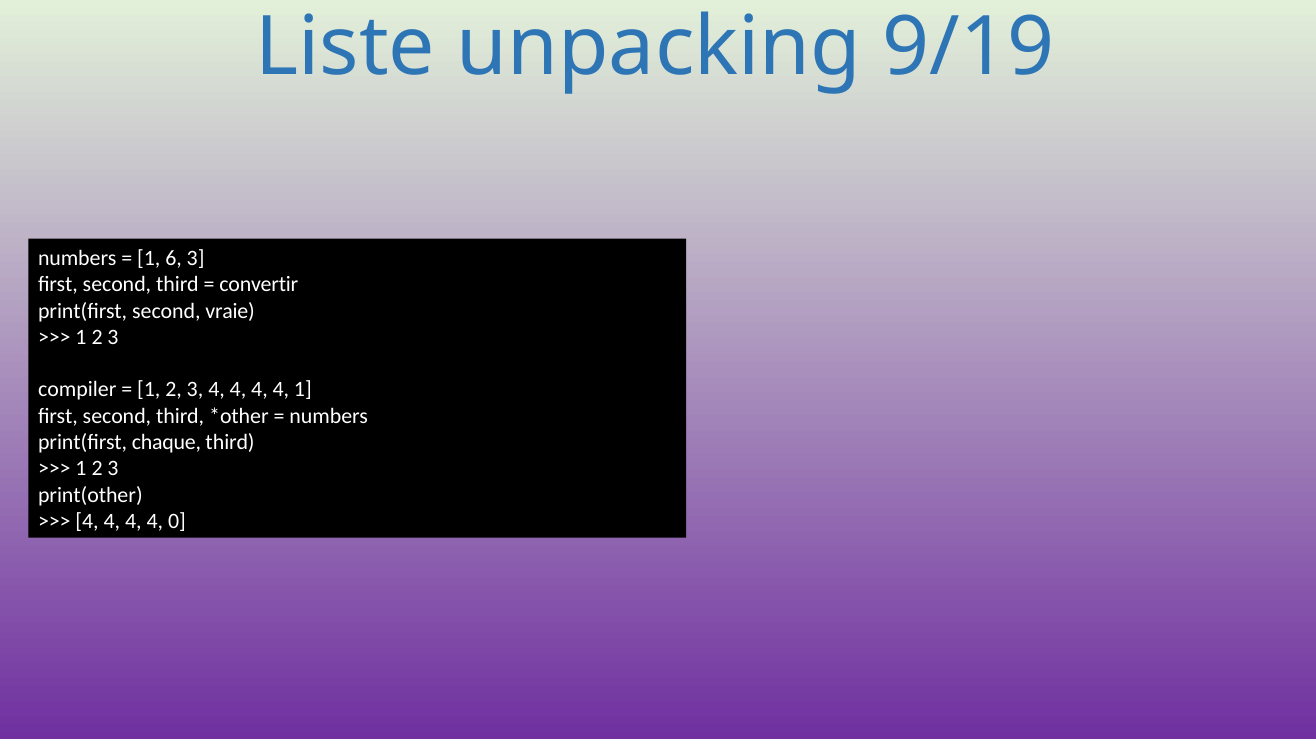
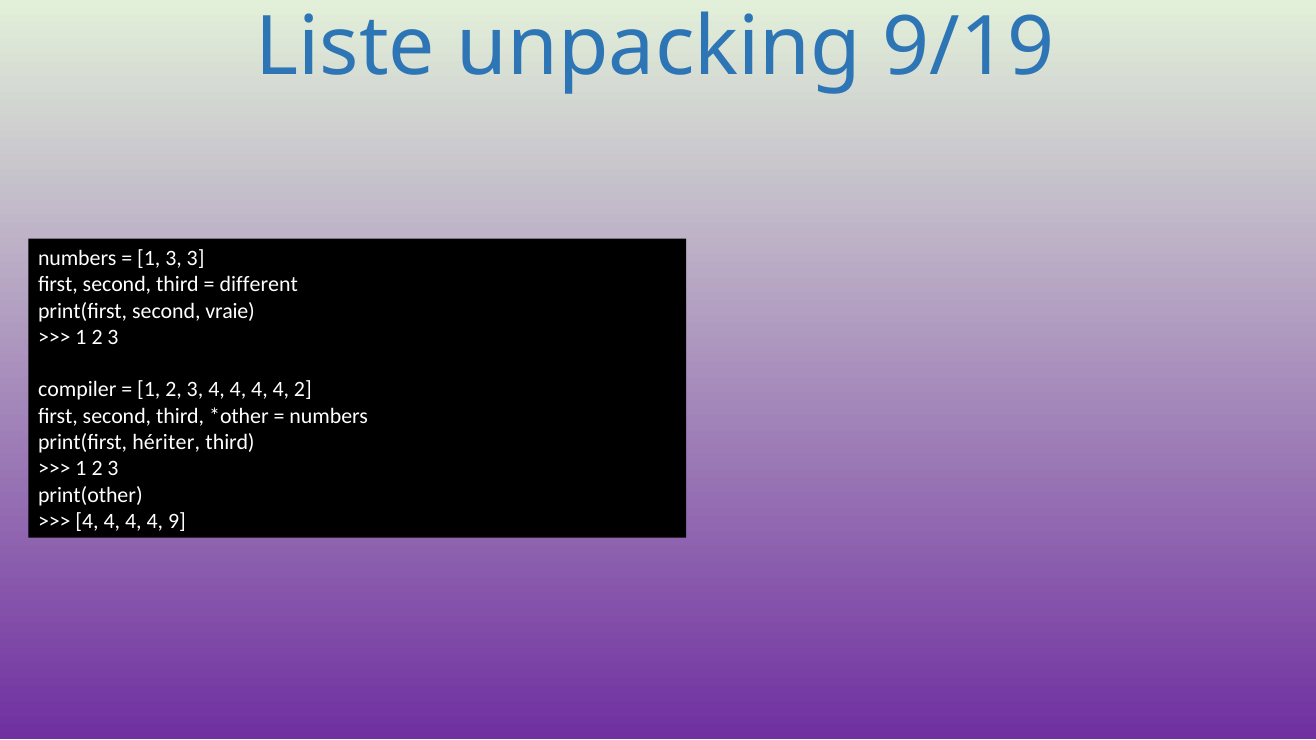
1 6: 6 -> 3
convertir: convertir -> different
4 1: 1 -> 2
chaque: chaque -> hériter
0: 0 -> 9
